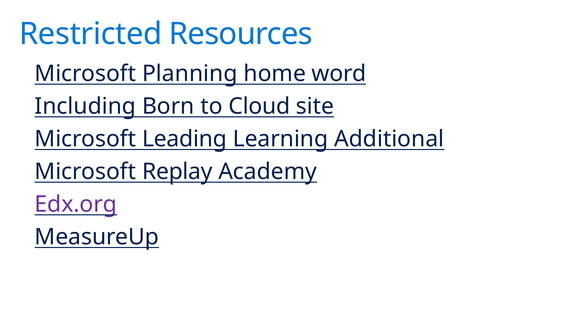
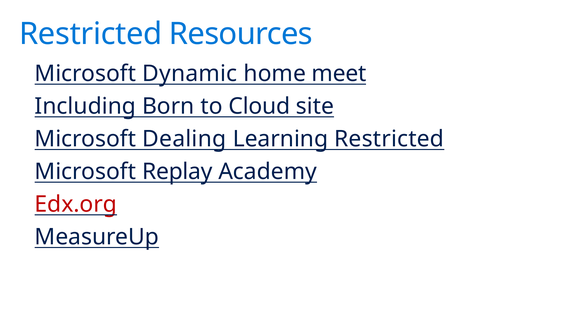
Planning: Planning -> Dynamic
word: word -> meet
Leading: Leading -> Dealing
Learning Additional: Additional -> Restricted
Edx.org colour: purple -> red
